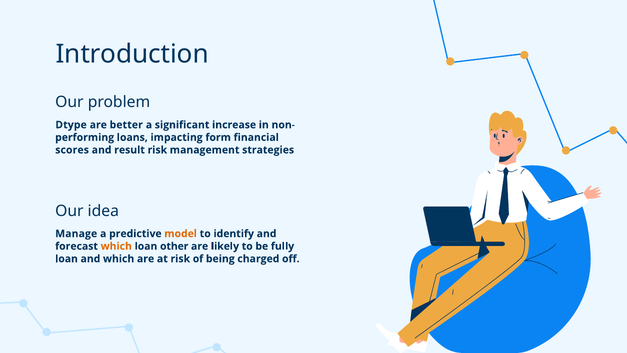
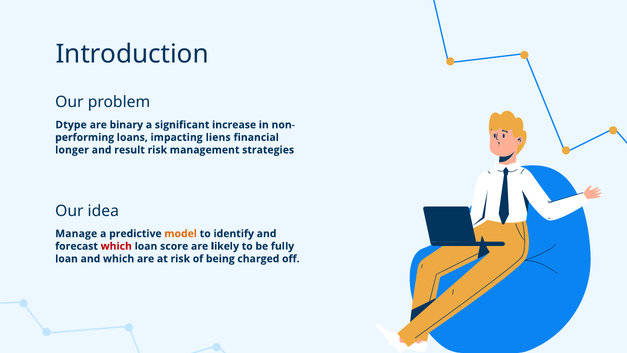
better: better -> binary
form: form -> liens
scores: scores -> longer
which at (116, 246) colour: orange -> red
other: other -> score
